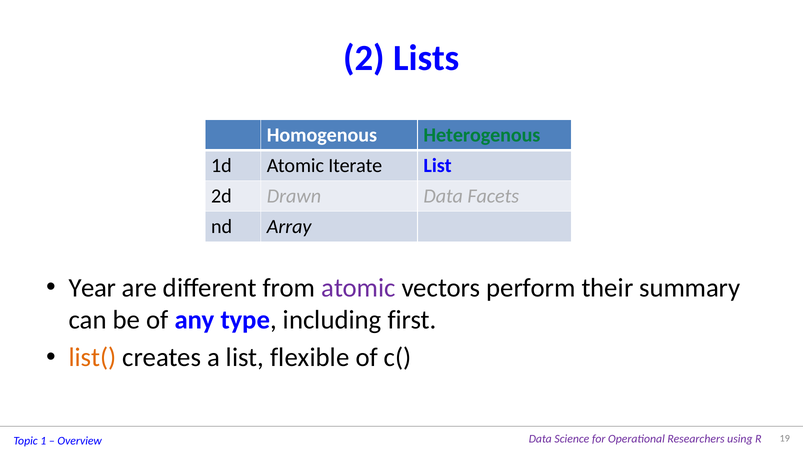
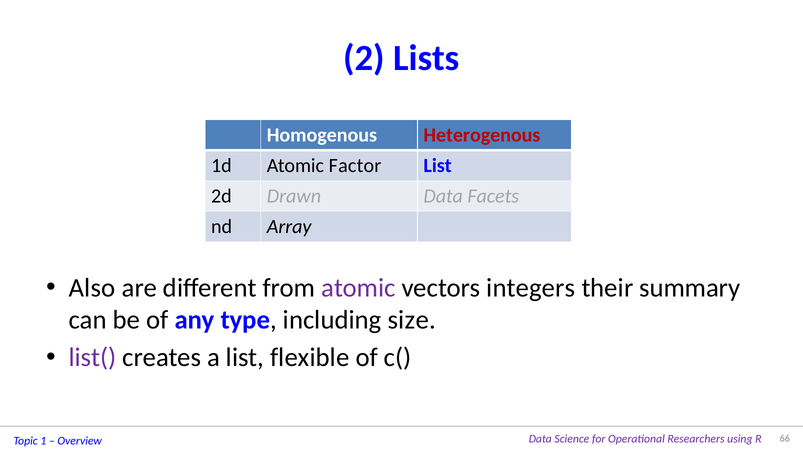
Heterogenous colour: green -> red
Iterate: Iterate -> Factor
Year: Year -> Also
perform: perform -> integers
first: first -> size
list( colour: orange -> purple
19: 19 -> 66
